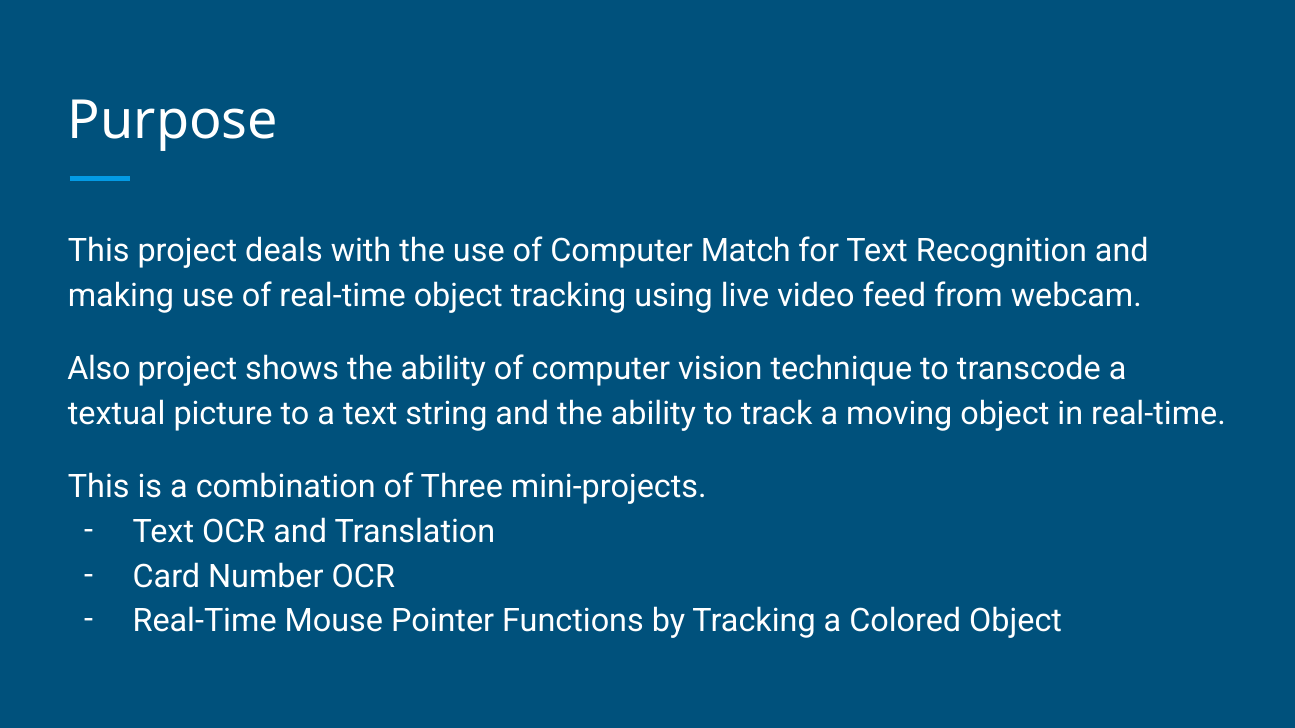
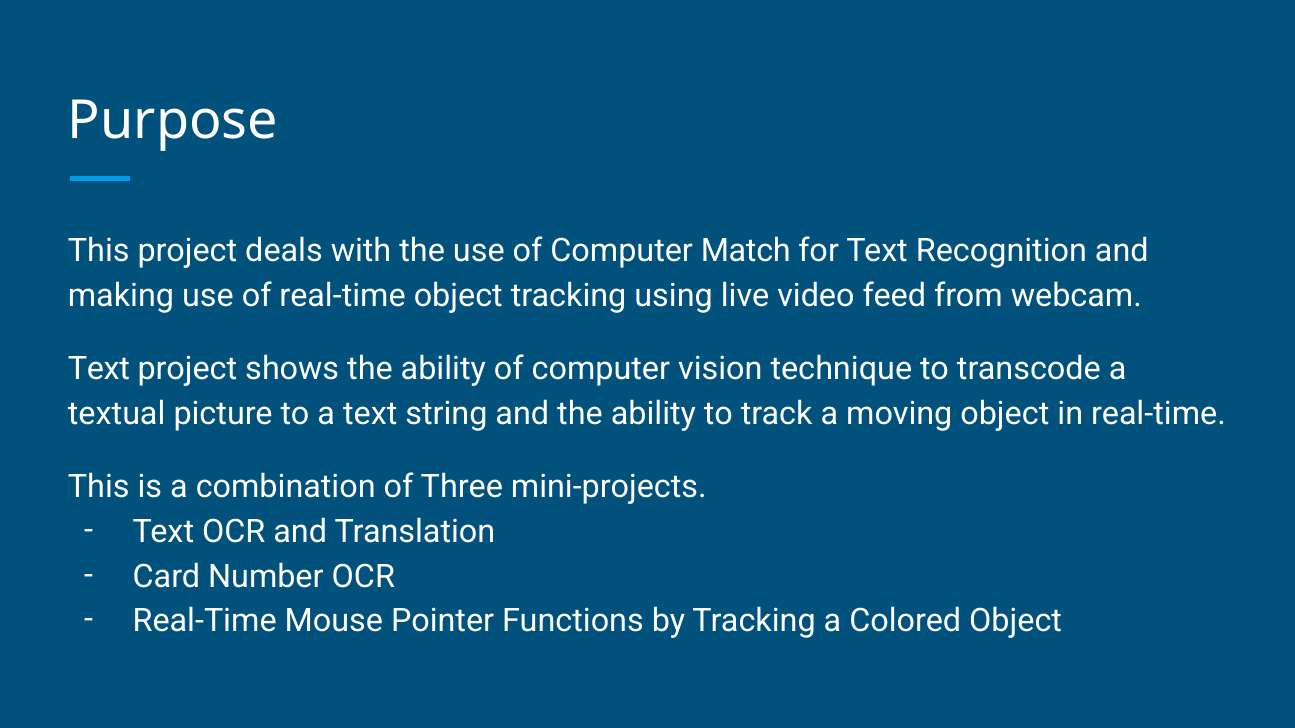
Also at (99, 370): Also -> Text
